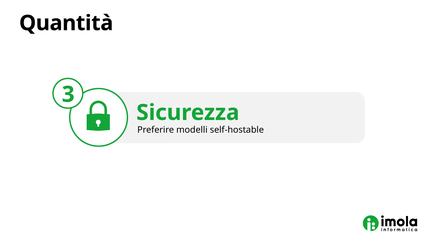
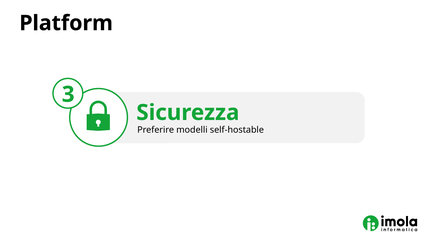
Quantità: Quantità -> Platform
